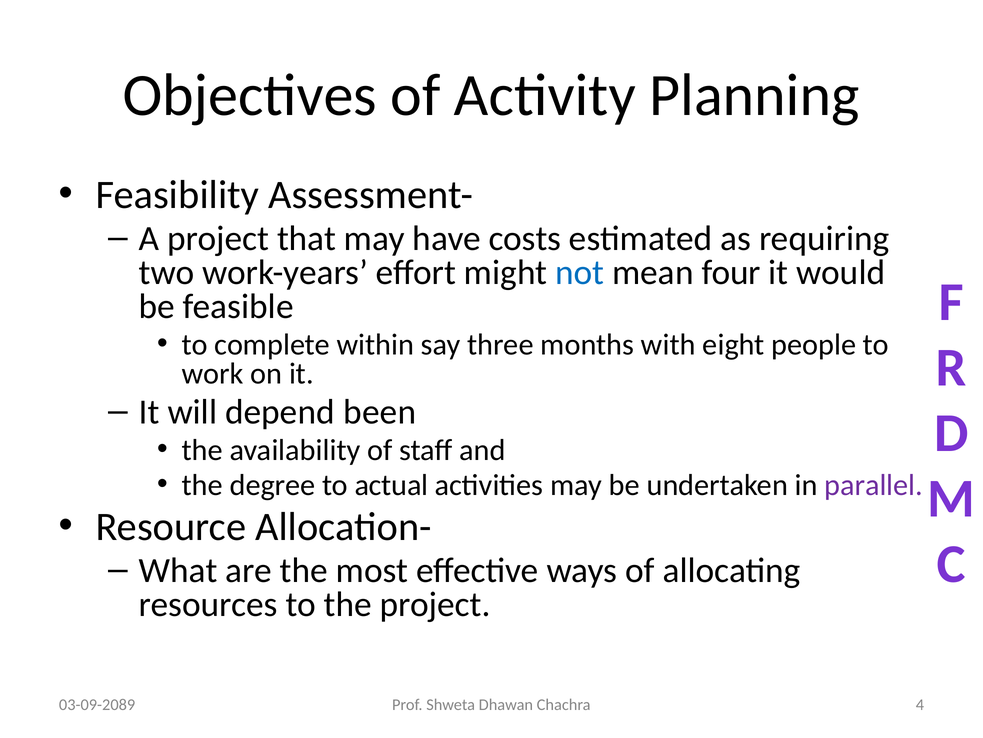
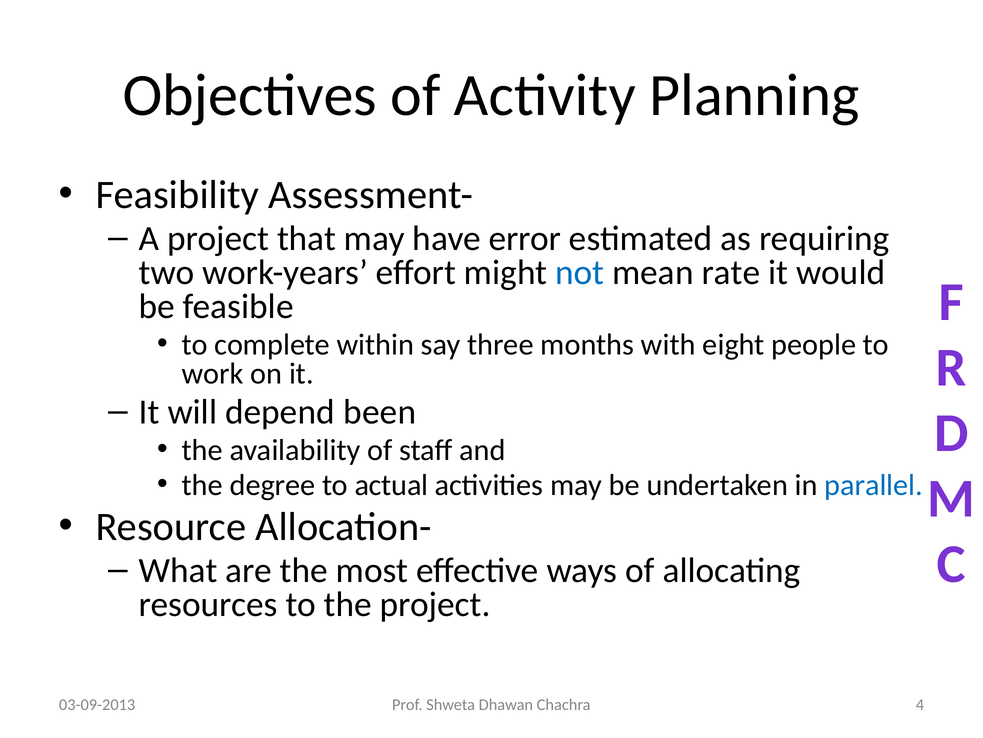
costs: costs -> error
four: four -> rate
parallel colour: purple -> blue
03-09-2089: 03-09-2089 -> 03-09-2013
